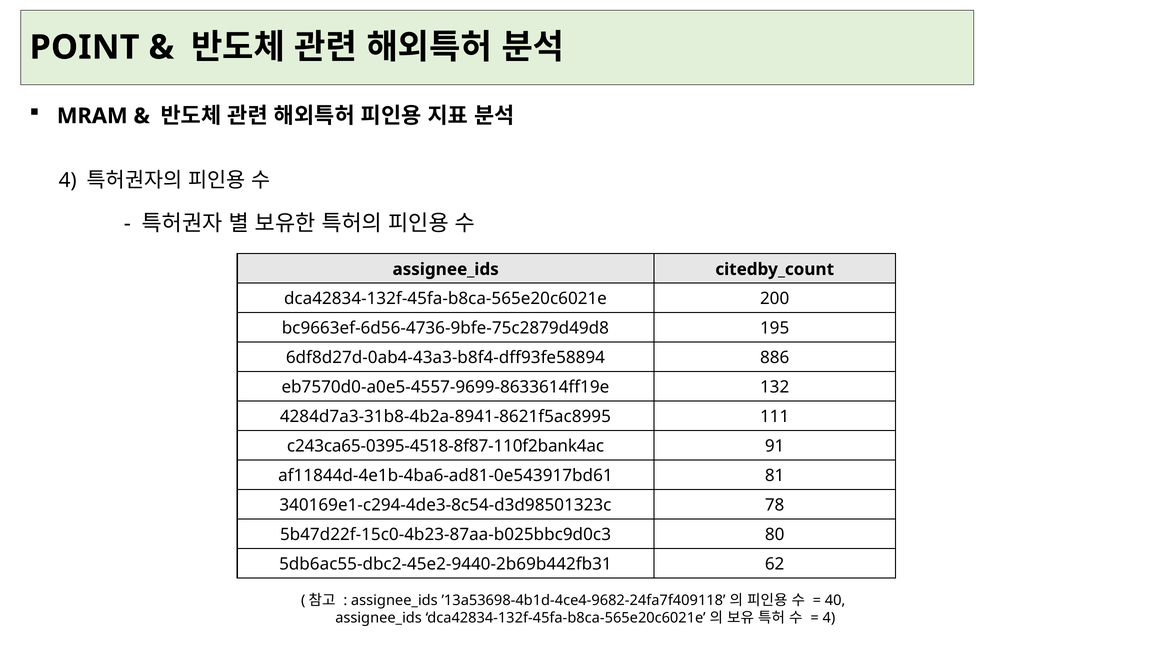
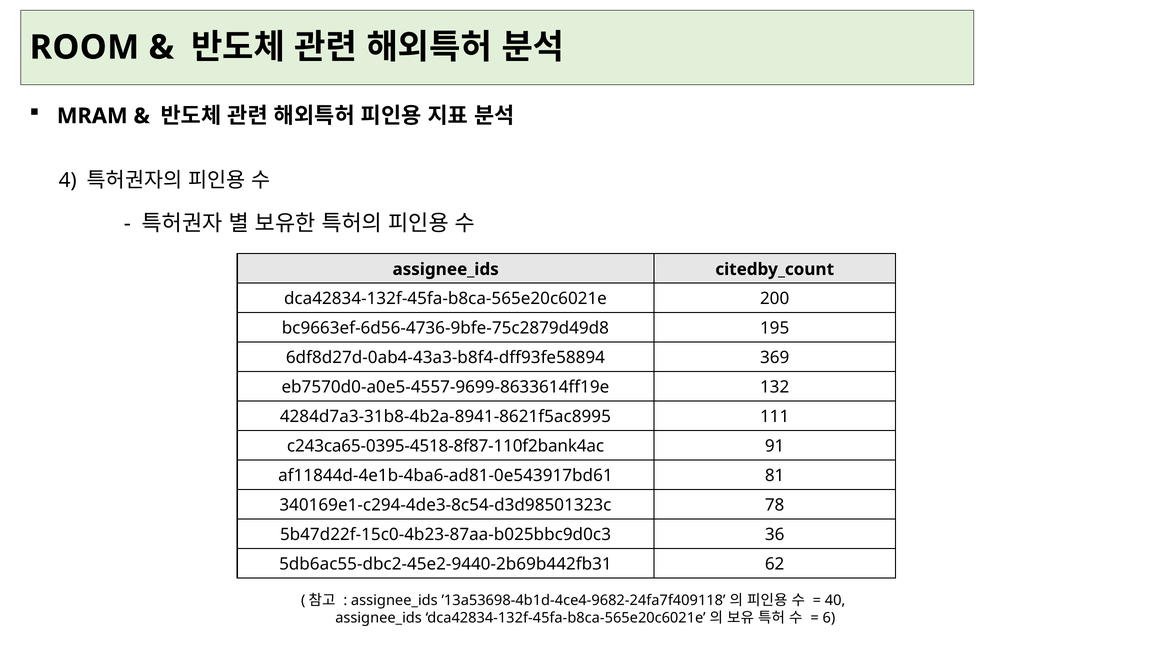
POINT: POINT -> ROOM
886: 886 -> 369
80: 80 -> 36
4 at (829, 618): 4 -> 6
